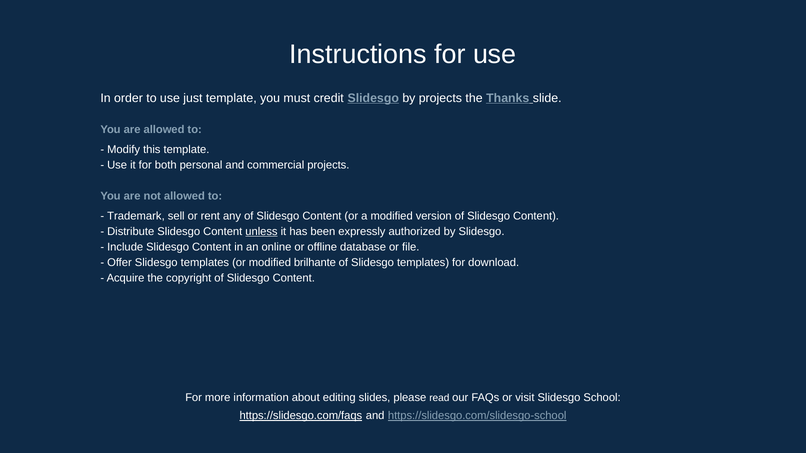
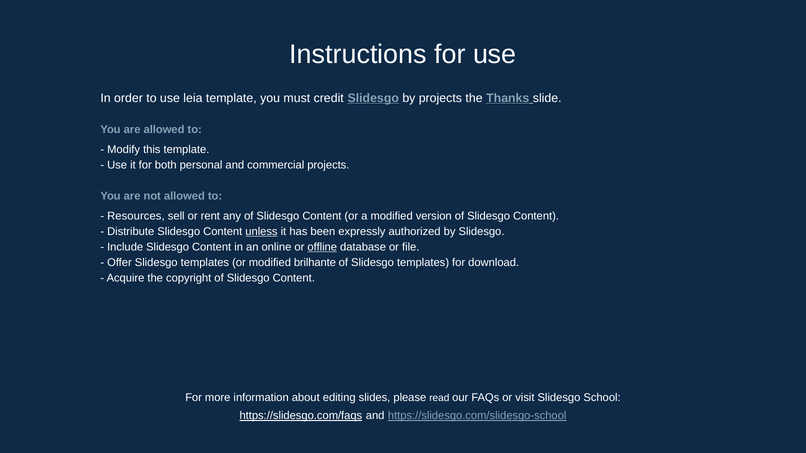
just: just -> leia
Trademark: Trademark -> Resources
offline underline: none -> present
